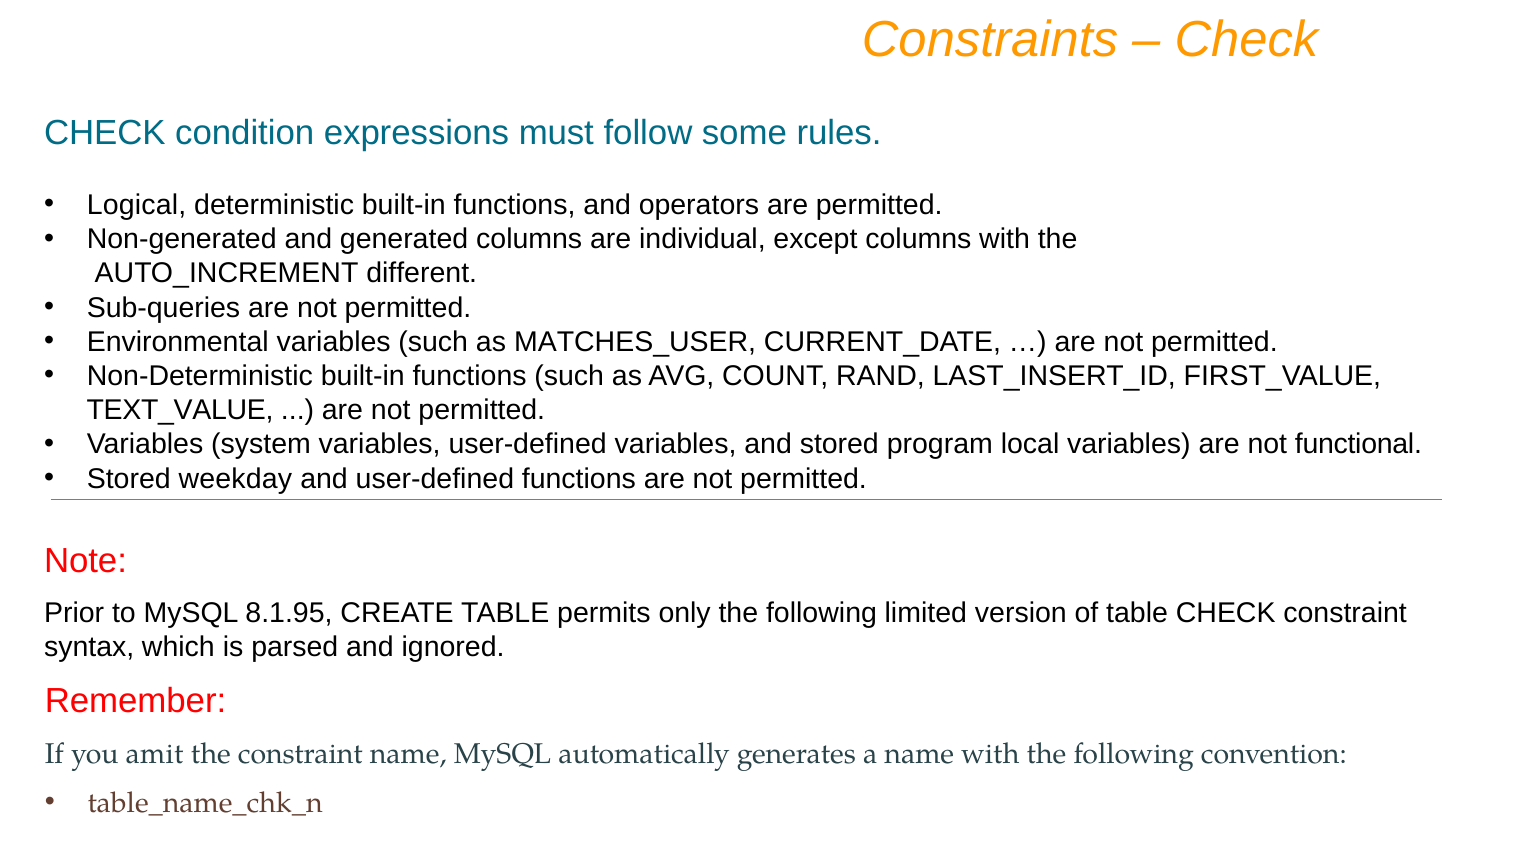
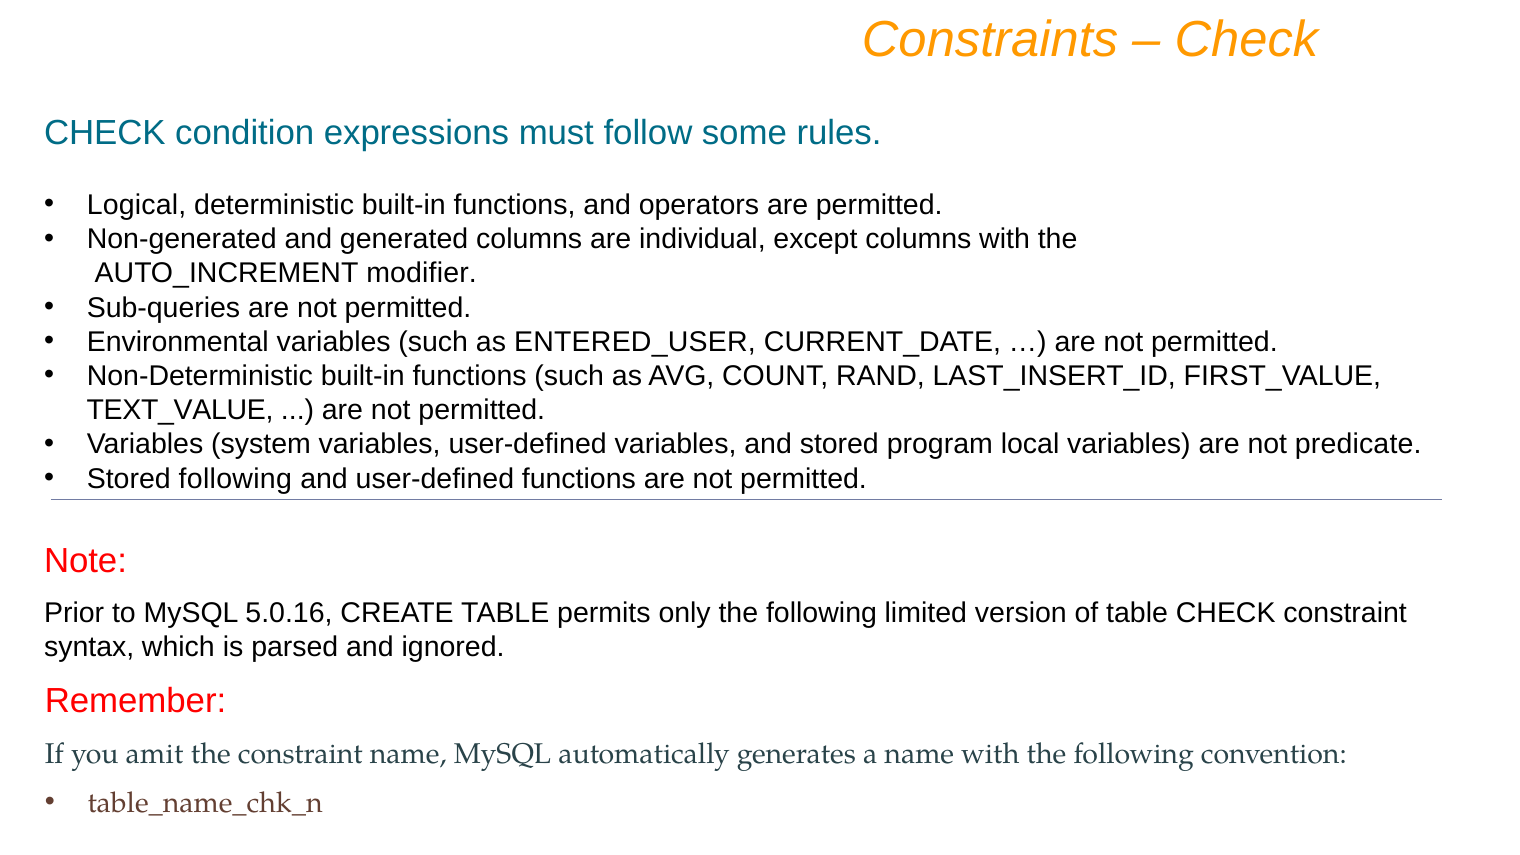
different: different -> modifier
MATCHES_USER: MATCHES_USER -> ENTERED_USER
functional: functional -> predicate
Stored weekday: weekday -> following
8.1.95: 8.1.95 -> 5.0.16
